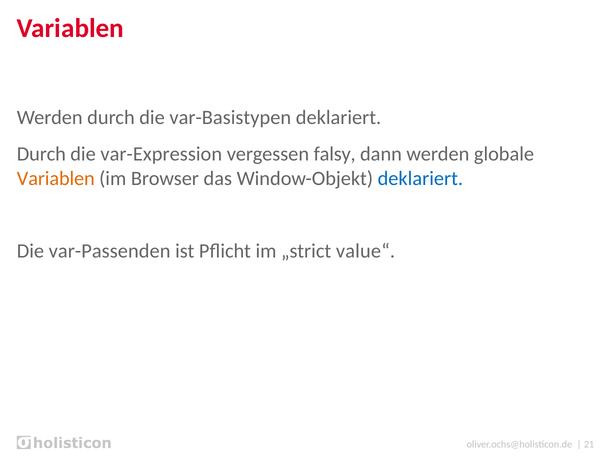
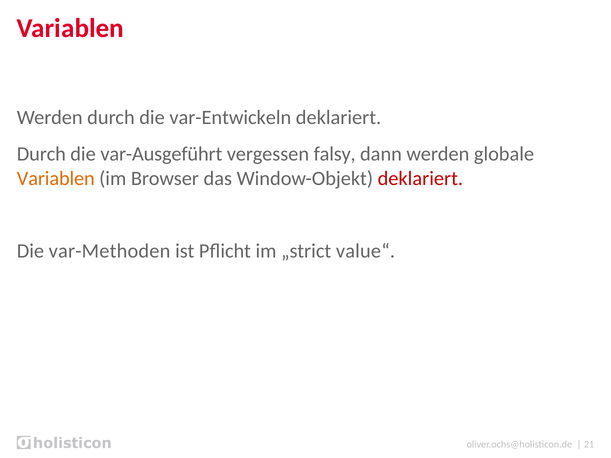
var-Basistypen: var-Basistypen -> var-Entwickeln
var-Expression: var-Expression -> var-Ausgeführt
deklariert at (420, 178) colour: blue -> red
var-Passenden: var-Passenden -> var-Methoden
